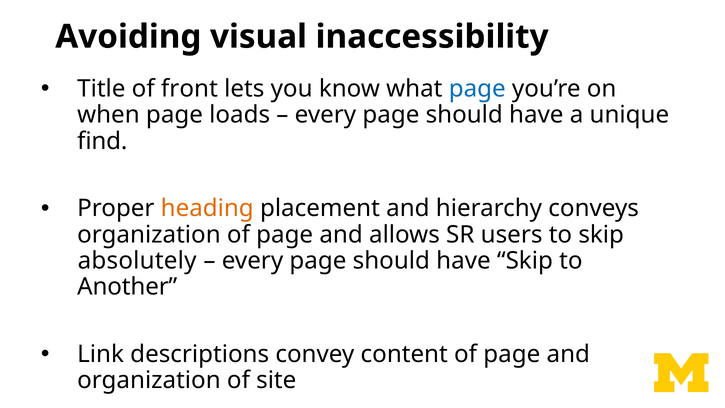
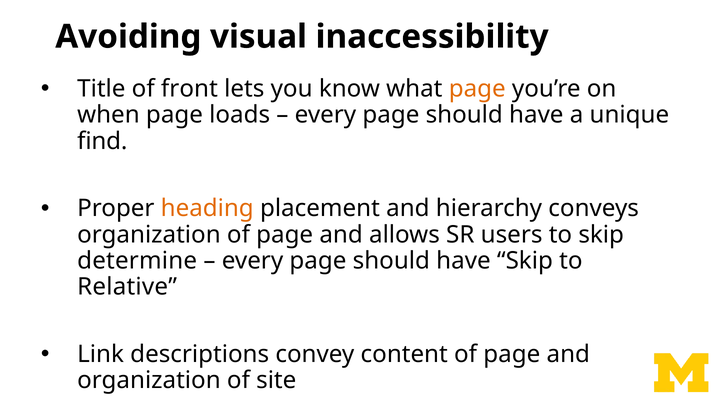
page at (477, 89) colour: blue -> orange
absolutely: absolutely -> determine
Another: Another -> Relative
